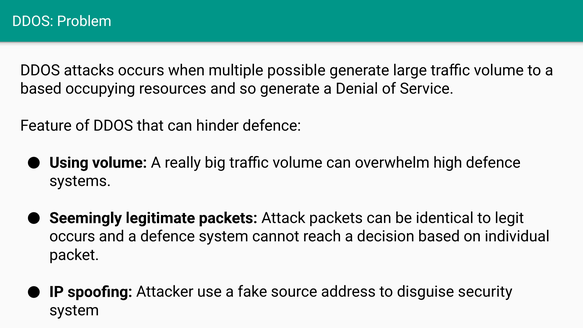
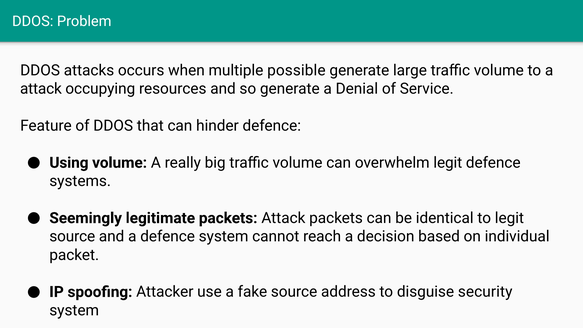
based at (41, 89): based -> attack
overwhelm high: high -> legit
occurs at (72, 237): occurs -> source
